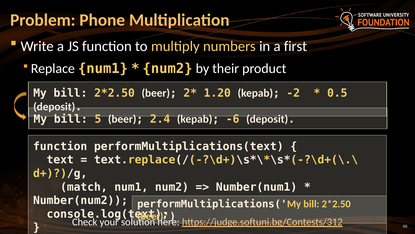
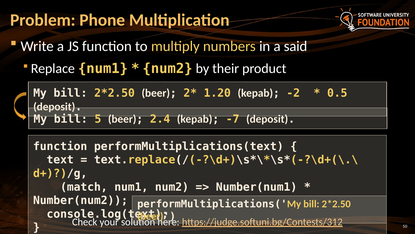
first: first -> said
-6: -6 -> -7
